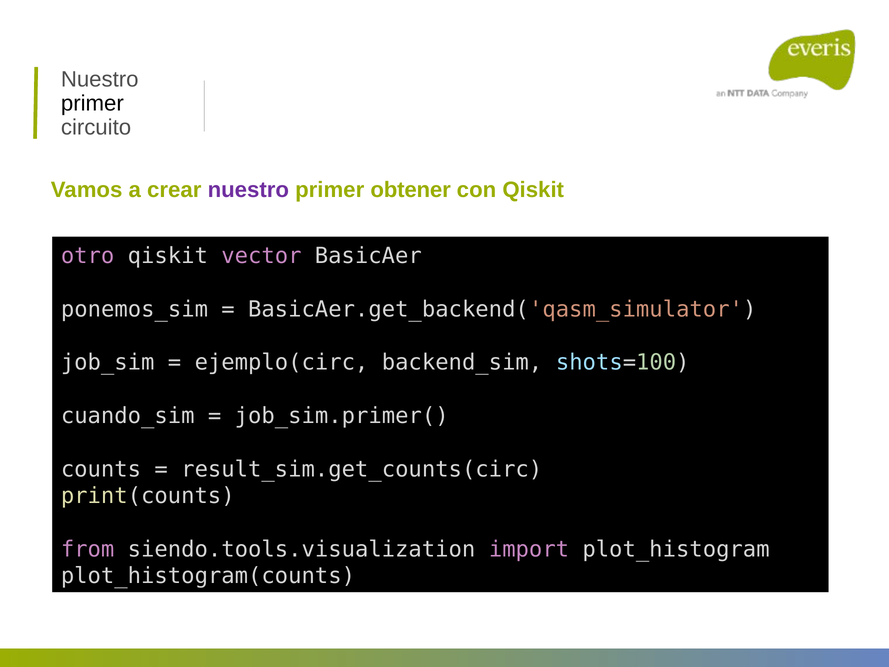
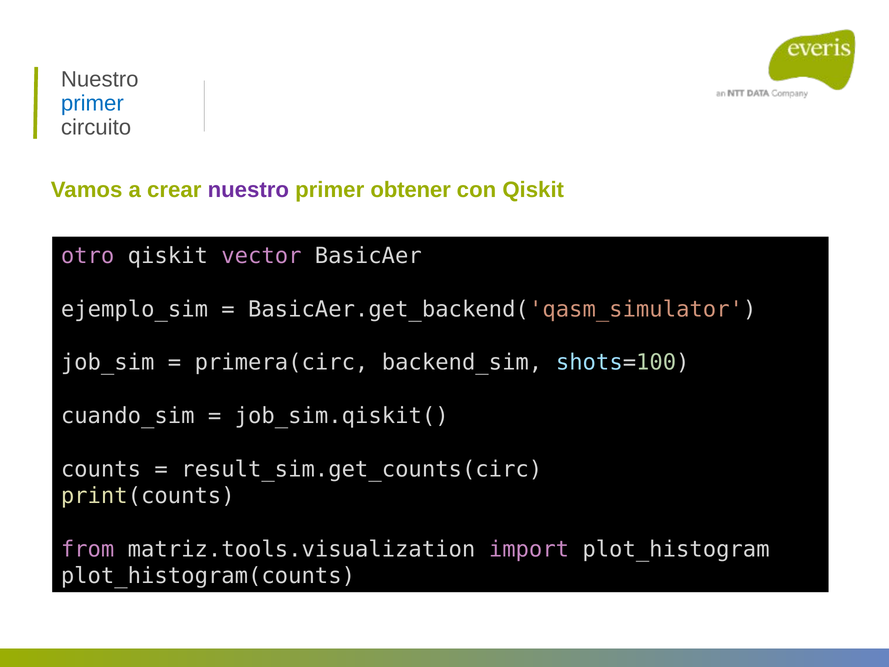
primer at (92, 104) colour: black -> blue
ponemos_sim: ponemos_sim -> ejemplo_sim
ejemplo(circ: ejemplo(circ -> primera(circ
job_sim.primer(: job_sim.primer( -> job_sim.qiskit(
siendo.tools.visualization: siendo.tools.visualization -> matriz.tools.visualization
